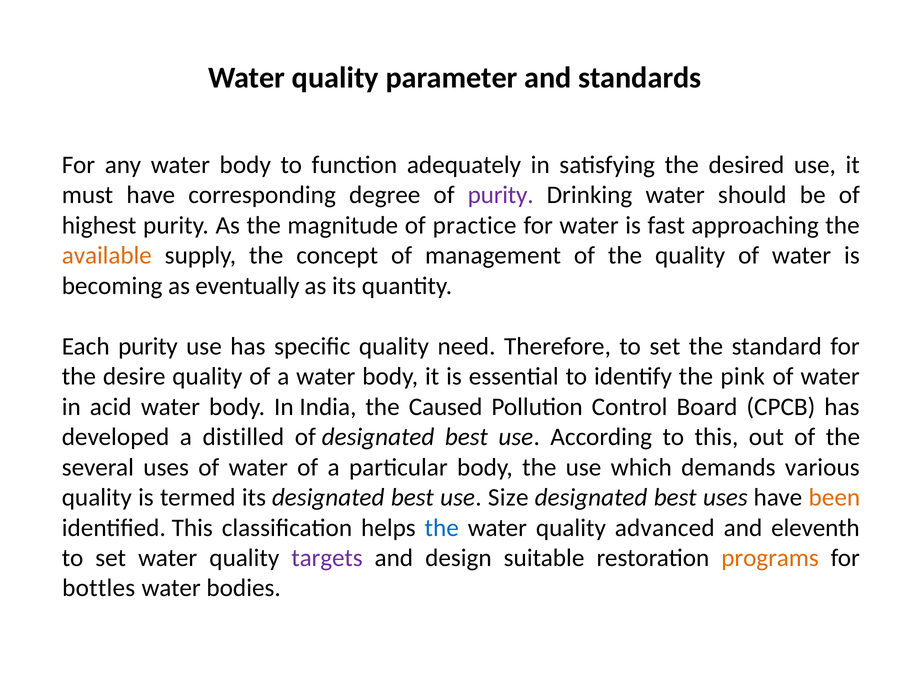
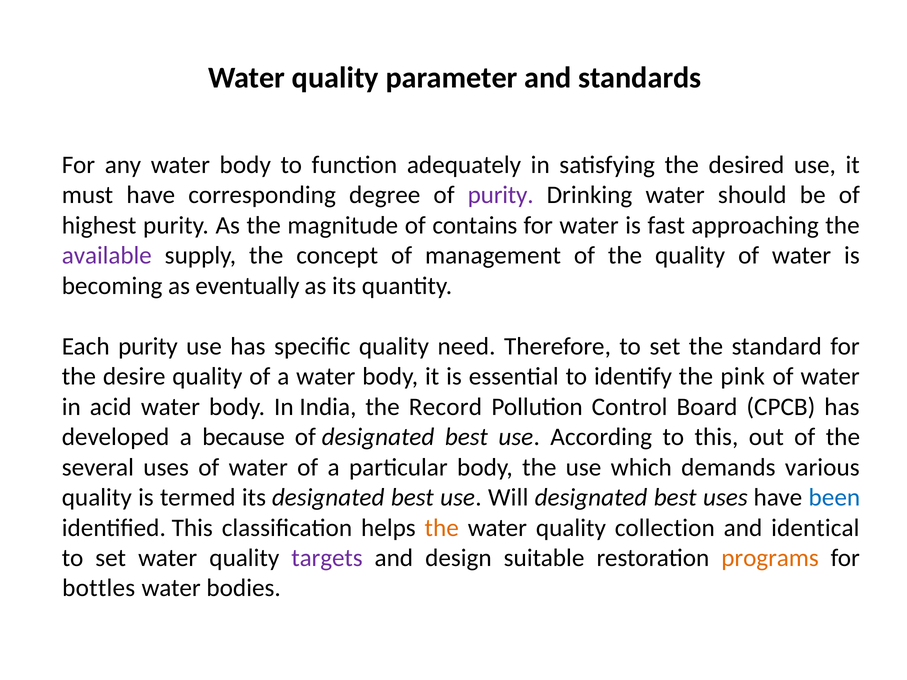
practice: practice -> contains
available colour: orange -> purple
Caused: Caused -> Record
distilled: distilled -> because
Size: Size -> Will
been colour: orange -> blue
the at (442, 528) colour: blue -> orange
advanced: advanced -> collection
eleventh: eleventh -> identical
